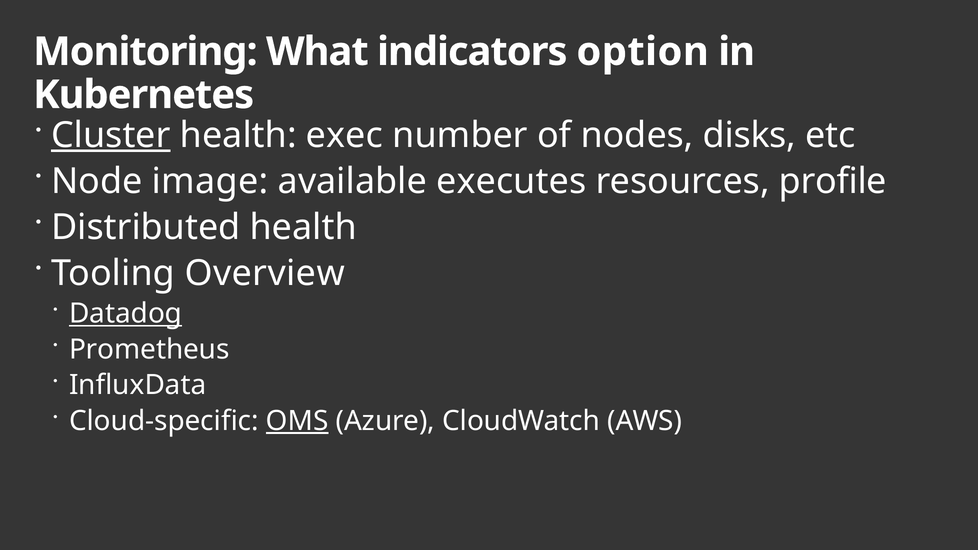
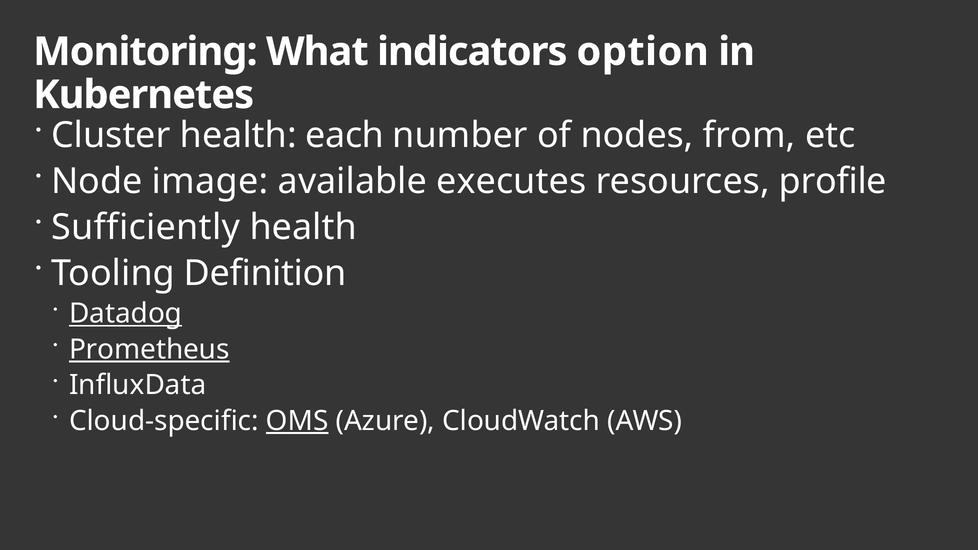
Cluster underline: present -> none
exec: exec -> each
disks: disks -> from
Distributed: Distributed -> Sufficiently
Overview: Overview -> Definition
Prometheus underline: none -> present
